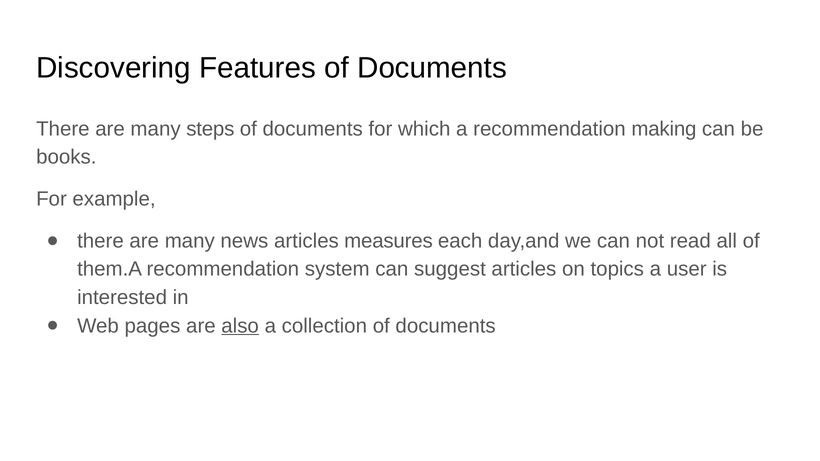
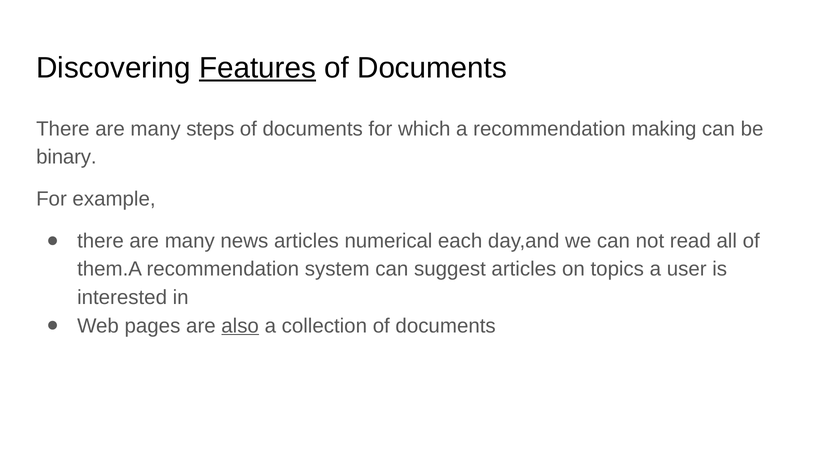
Features underline: none -> present
books: books -> binary
measures: measures -> numerical
